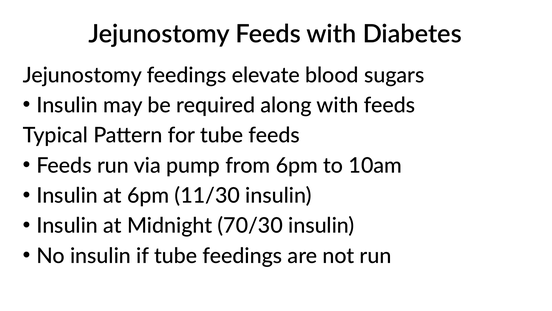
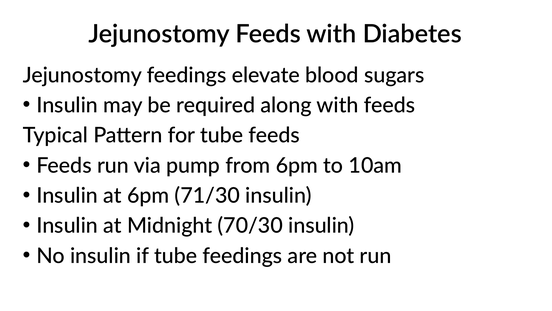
11/30: 11/30 -> 71/30
